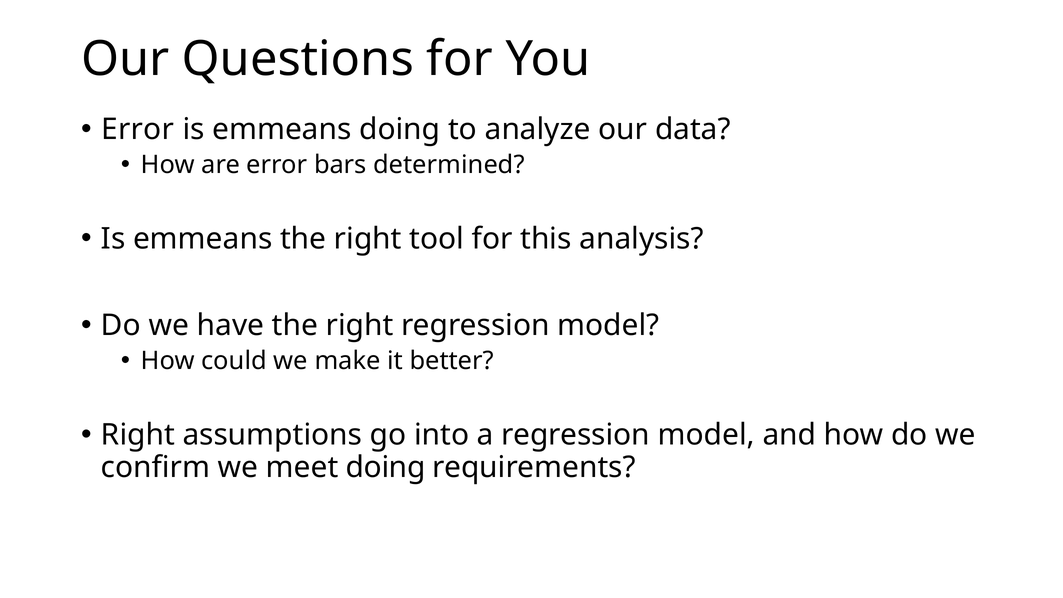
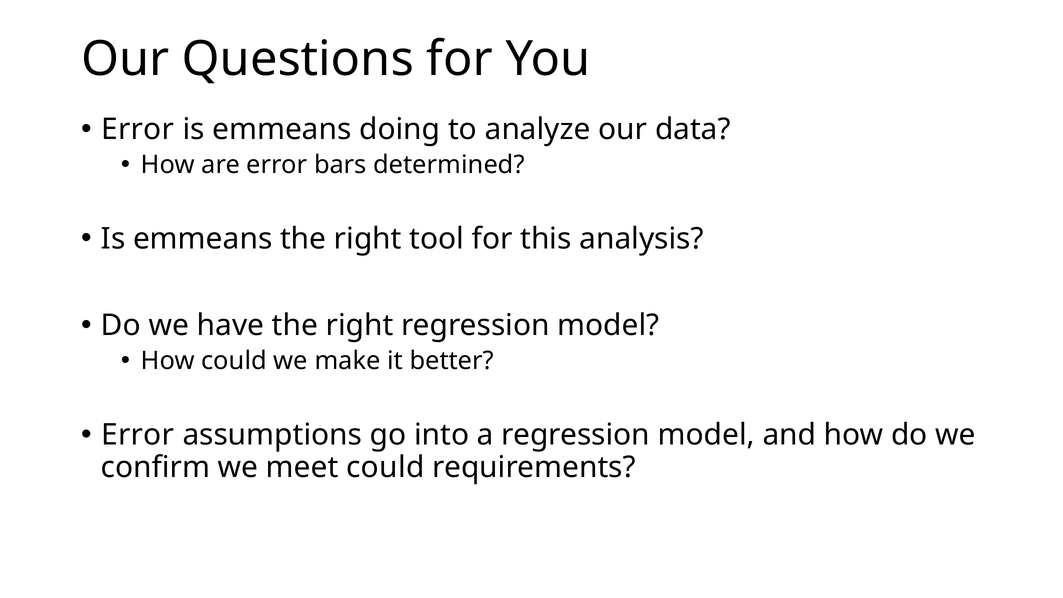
Right at (138, 435): Right -> Error
meet doing: doing -> could
